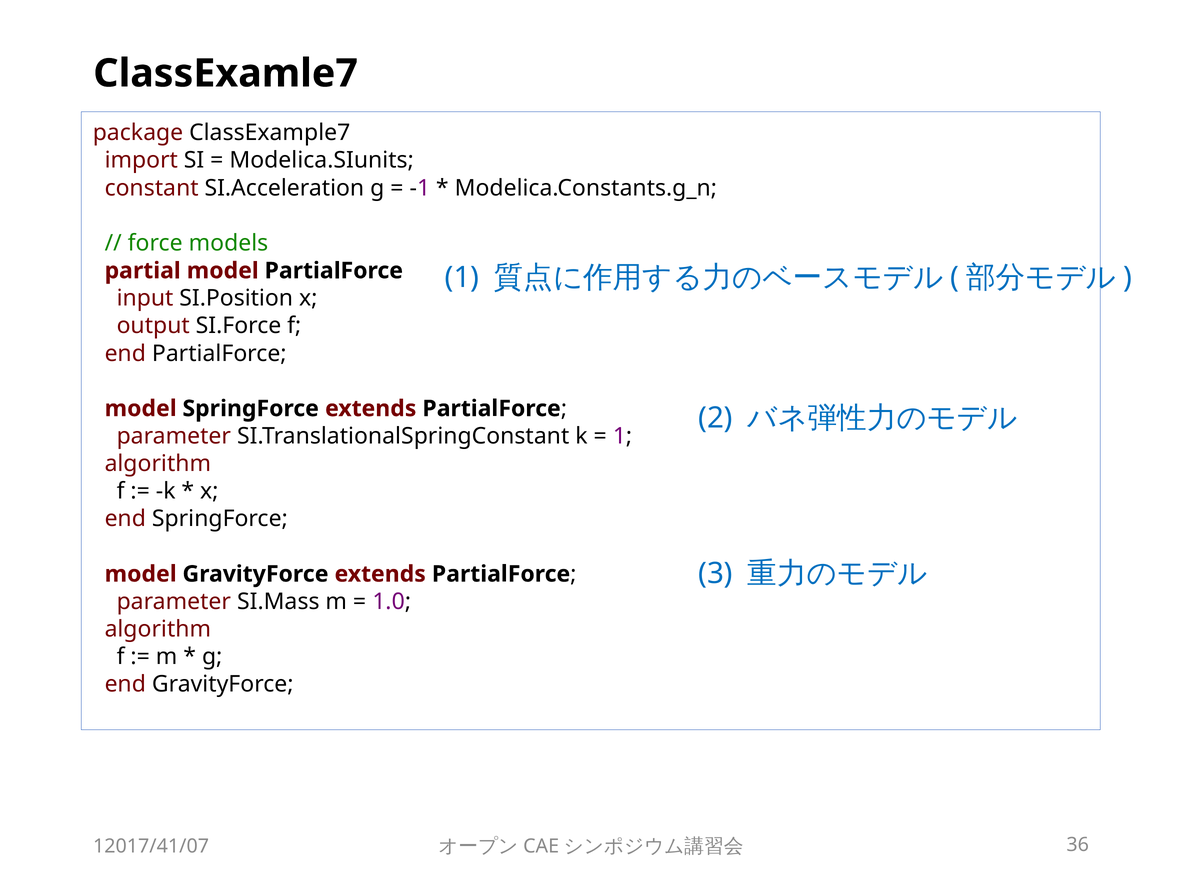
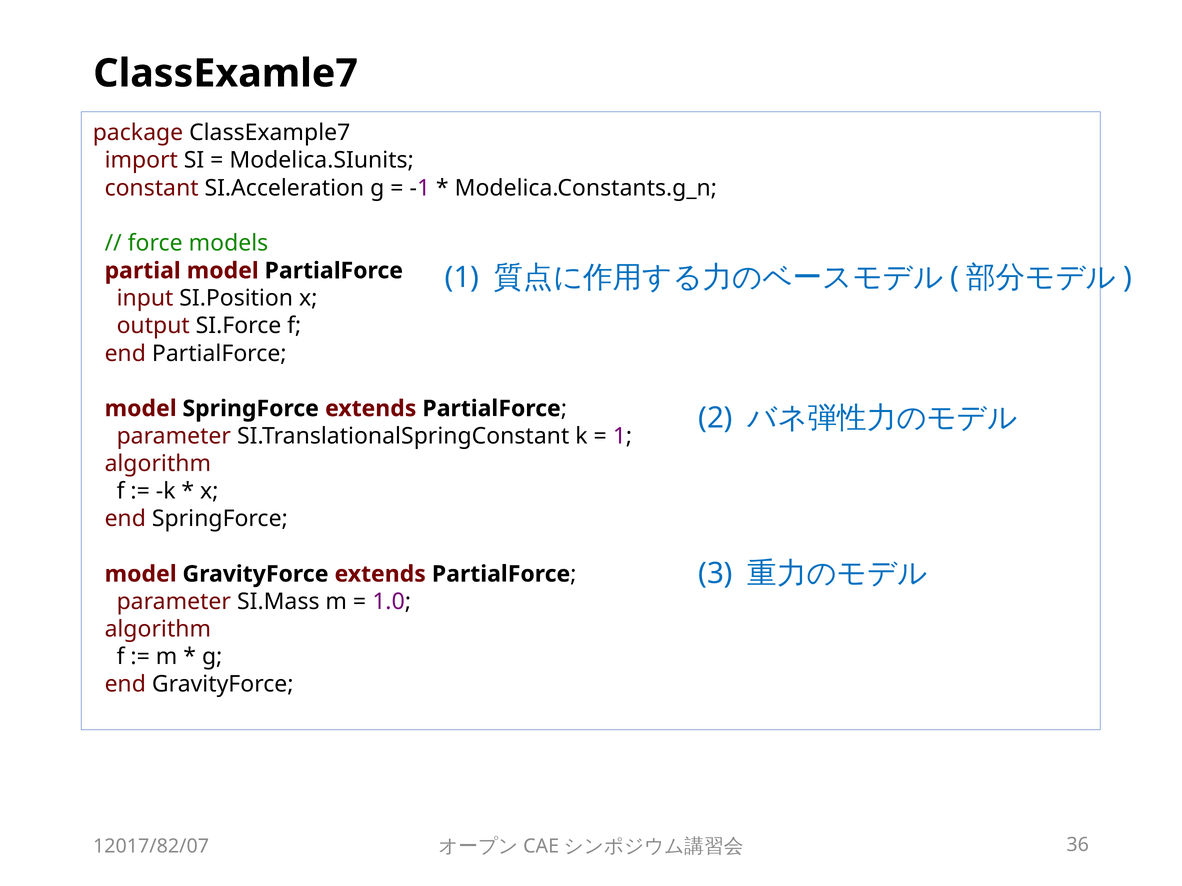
12017/41/07: 12017/41/07 -> 12017/82/07
